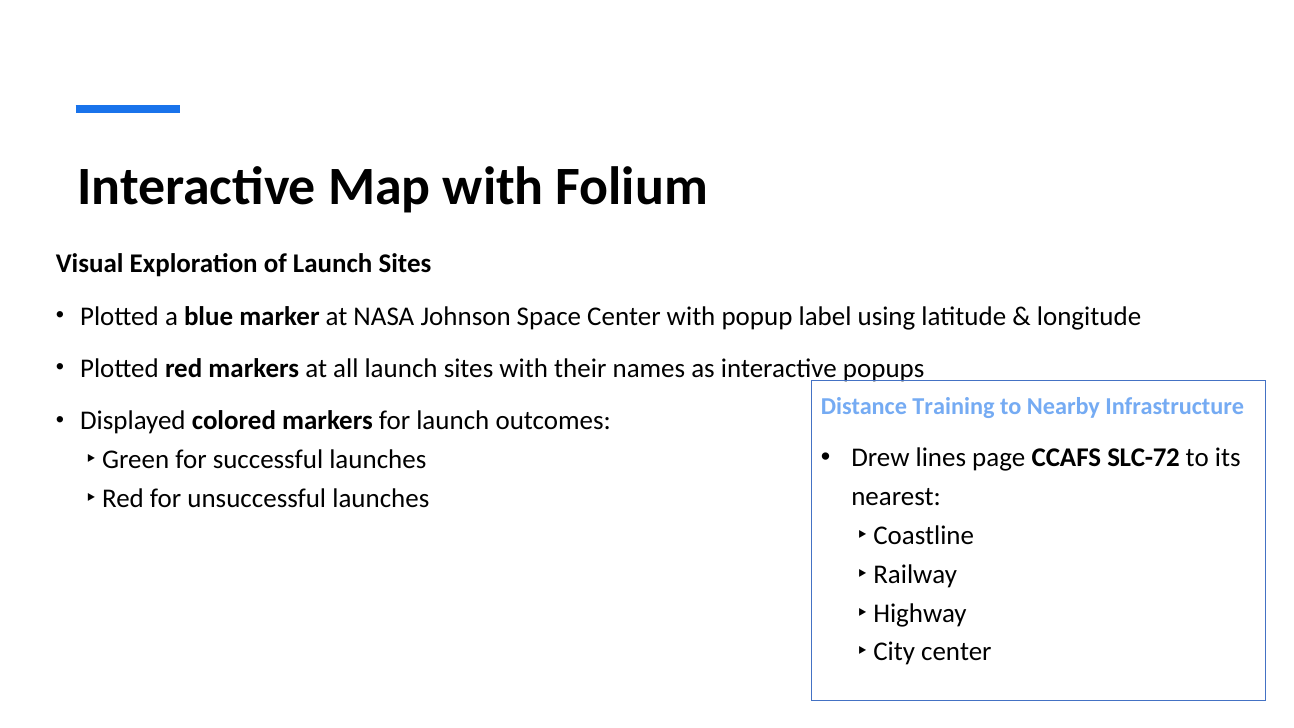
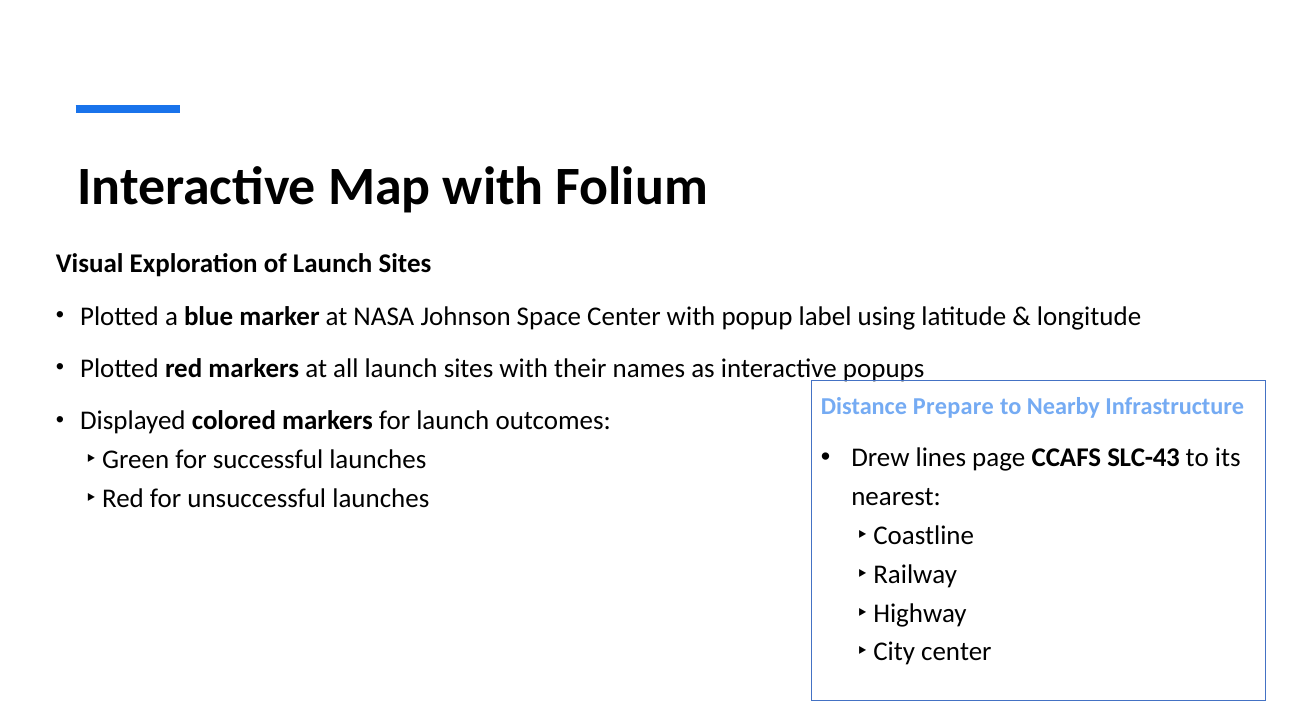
Training: Training -> Prepare
SLC-72: SLC-72 -> SLC-43
